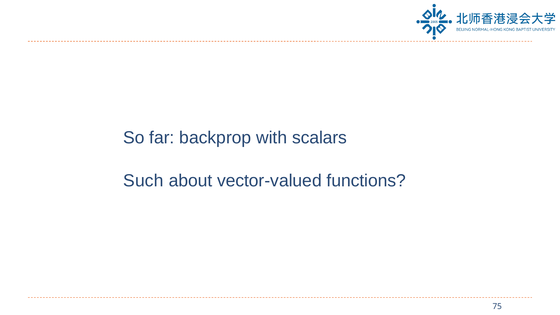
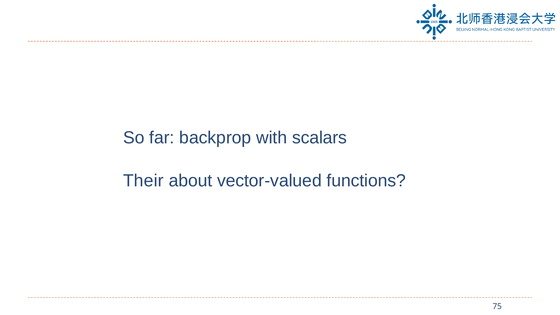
Such: Such -> Their
